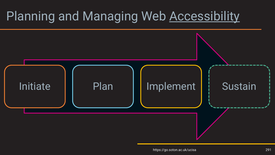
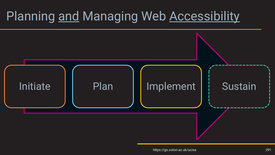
and underline: none -> present
